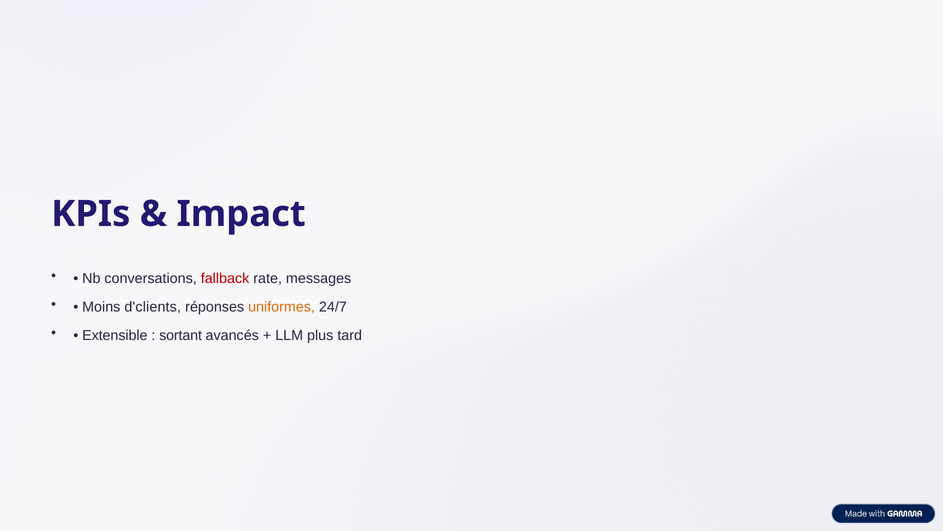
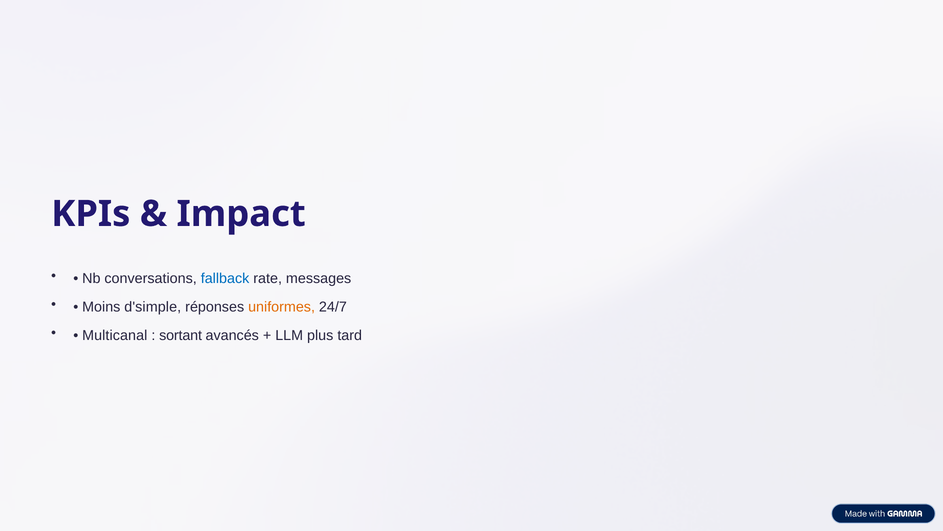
fallback colour: red -> blue
d'clients: d'clients -> d'simple
Extensible: Extensible -> Multicanal
